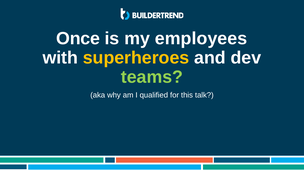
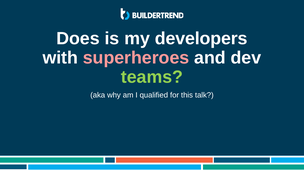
Once: Once -> Does
employees: employees -> developers
superheroes colour: yellow -> pink
